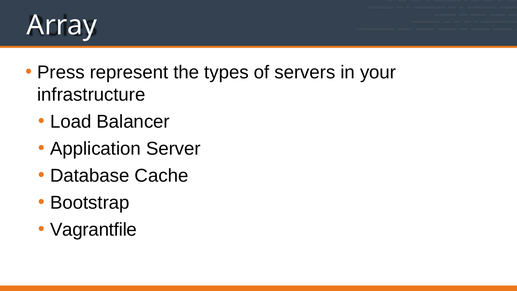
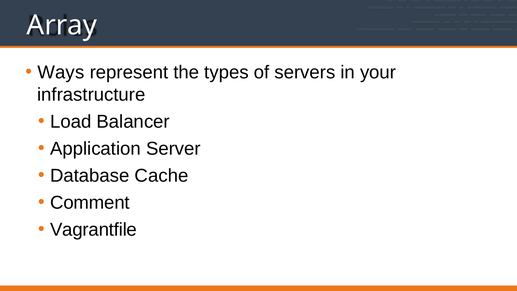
Press: Press -> Ways
Bootstrap: Bootstrap -> Comment
